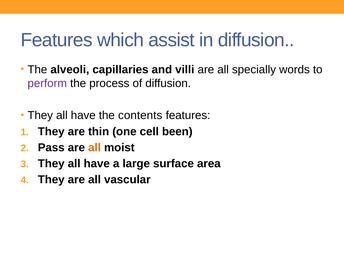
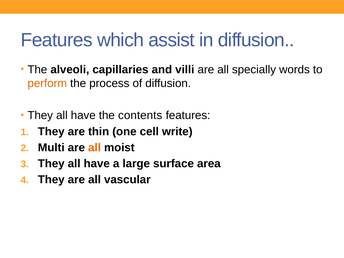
perform colour: purple -> orange
been: been -> write
Pass: Pass -> Multi
